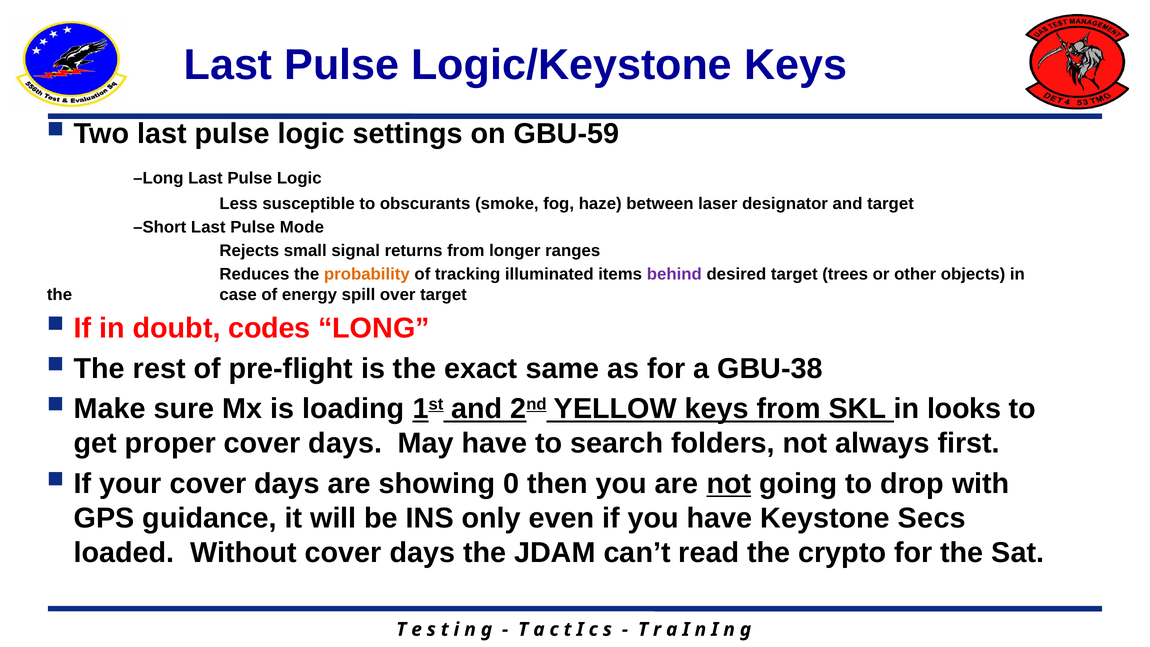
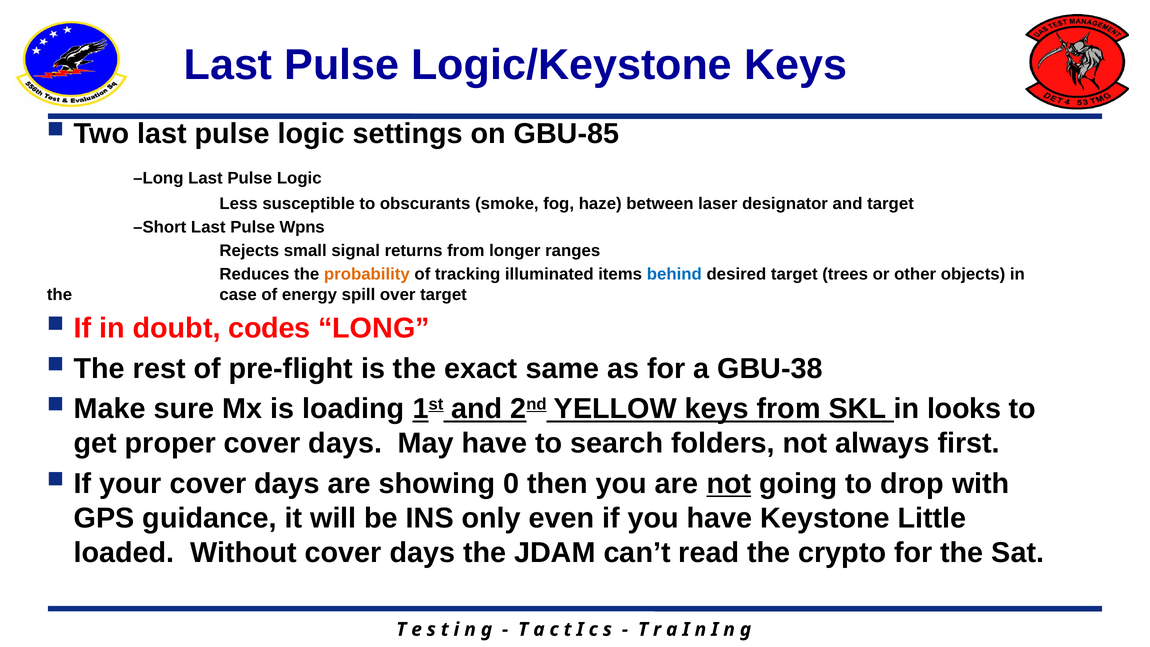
GBU-59: GBU-59 -> GBU-85
Mode: Mode -> Wpns
behind colour: purple -> blue
Secs: Secs -> Little
